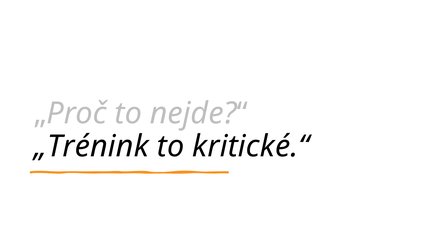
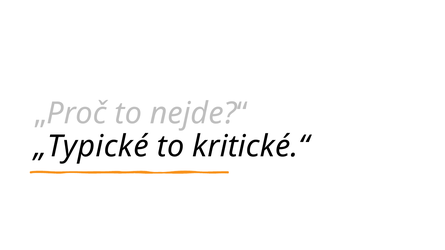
„Trénink: „Trénink -> „Typické
